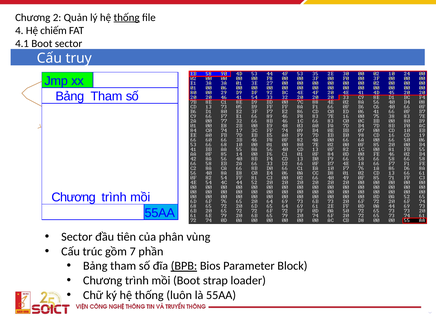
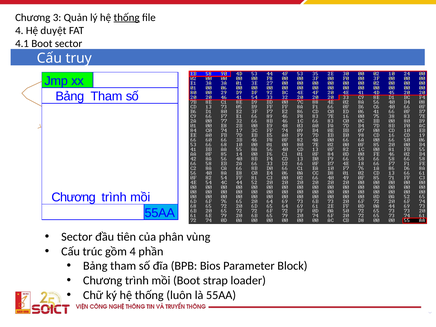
2: 2 -> 3
chiếm: chiếm -> duyệt
gồm 7: 7 -> 4
BPB underline: present -> none
